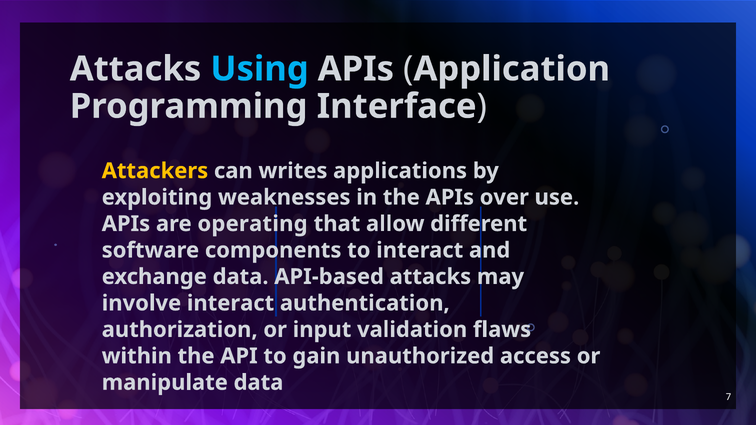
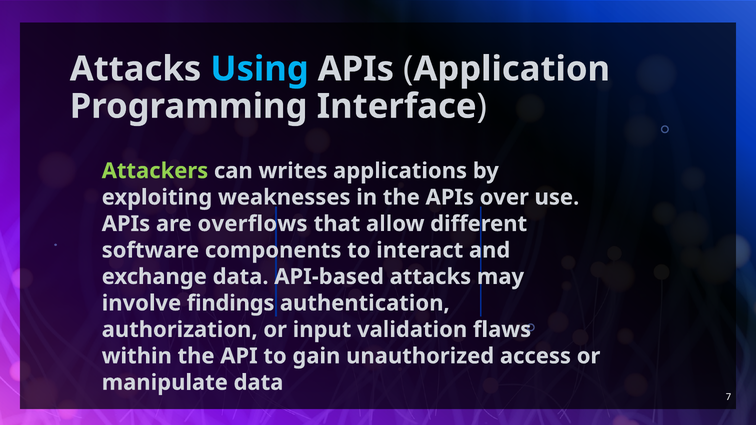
Attackers colour: yellow -> light green
operating: operating -> overflows
involve interact: interact -> findings
